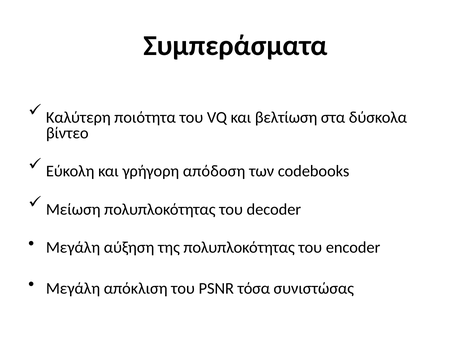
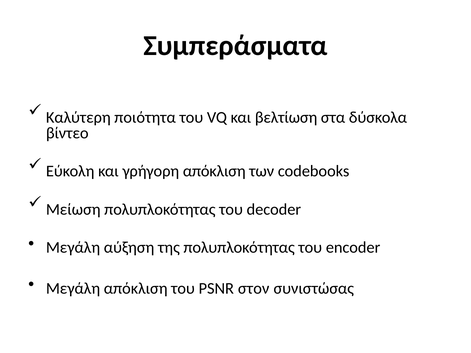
γρήγορη απόδοση: απόδοση -> απόκλιση
τόσα: τόσα -> στον
